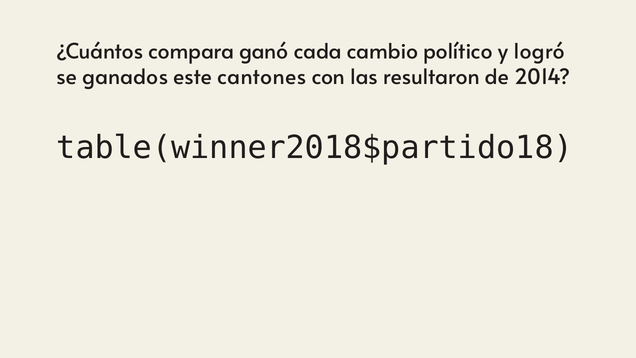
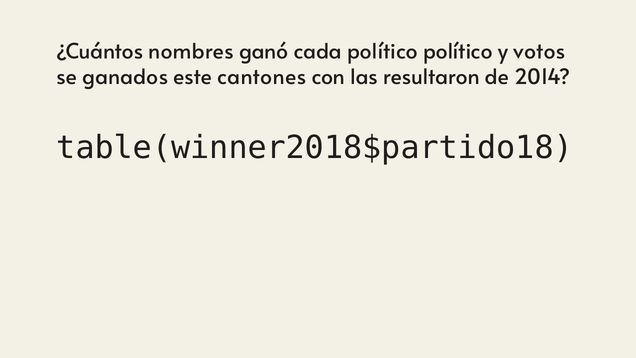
compara: compara -> nombres
cada cambio: cambio -> político
logró: logró -> votos
